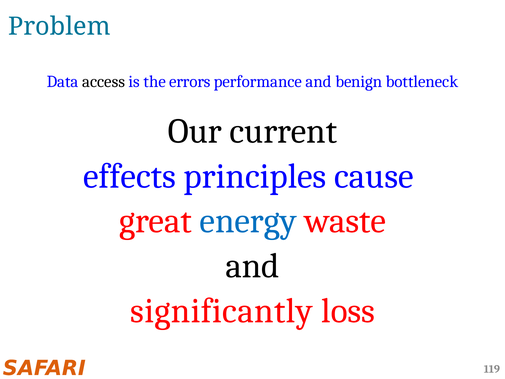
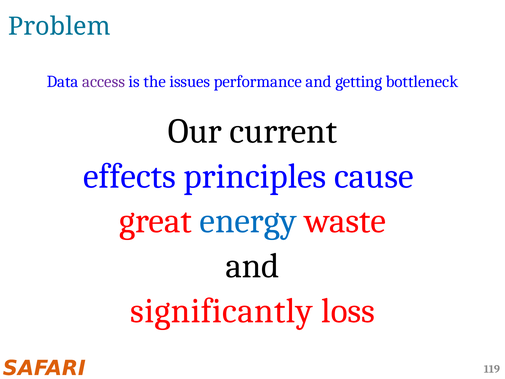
access colour: black -> purple
errors: errors -> issues
benign: benign -> getting
